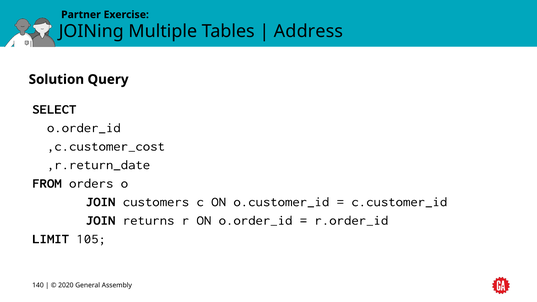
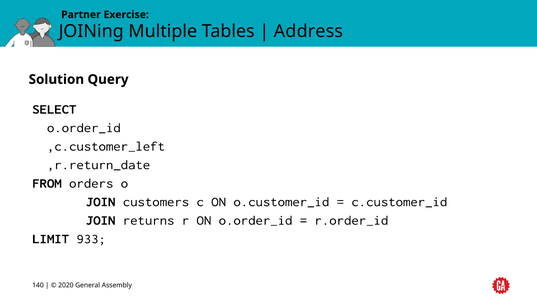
,c.customer_cost: ,c.customer_cost -> ,c.customer_left
105: 105 -> 933
